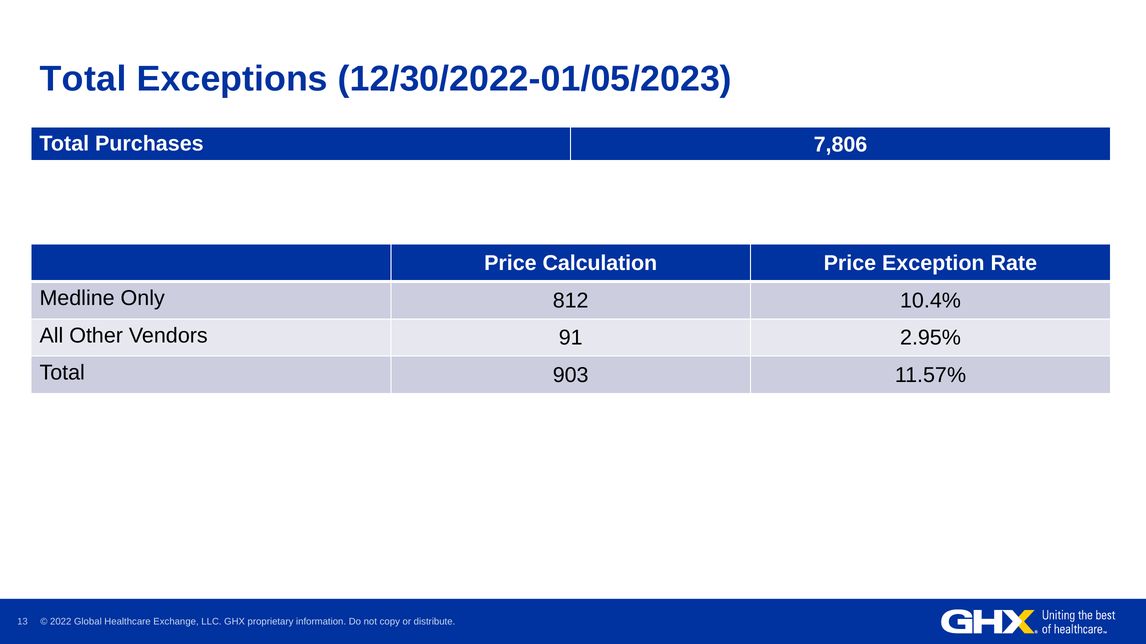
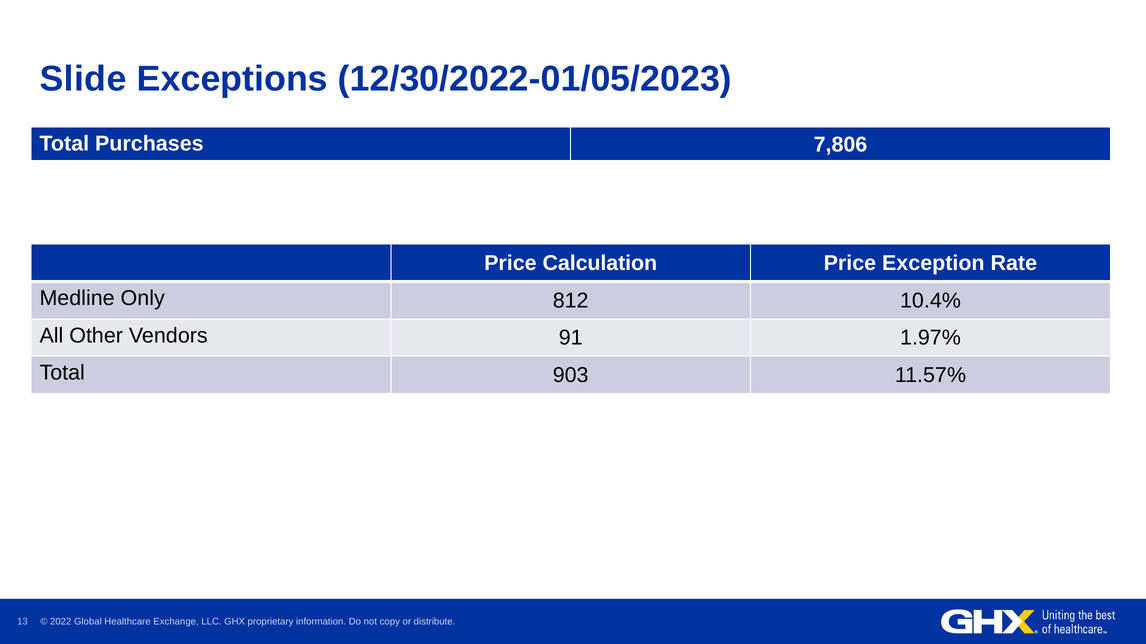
Total at (83, 79): Total -> Slide
2.95%: 2.95% -> 1.97%
